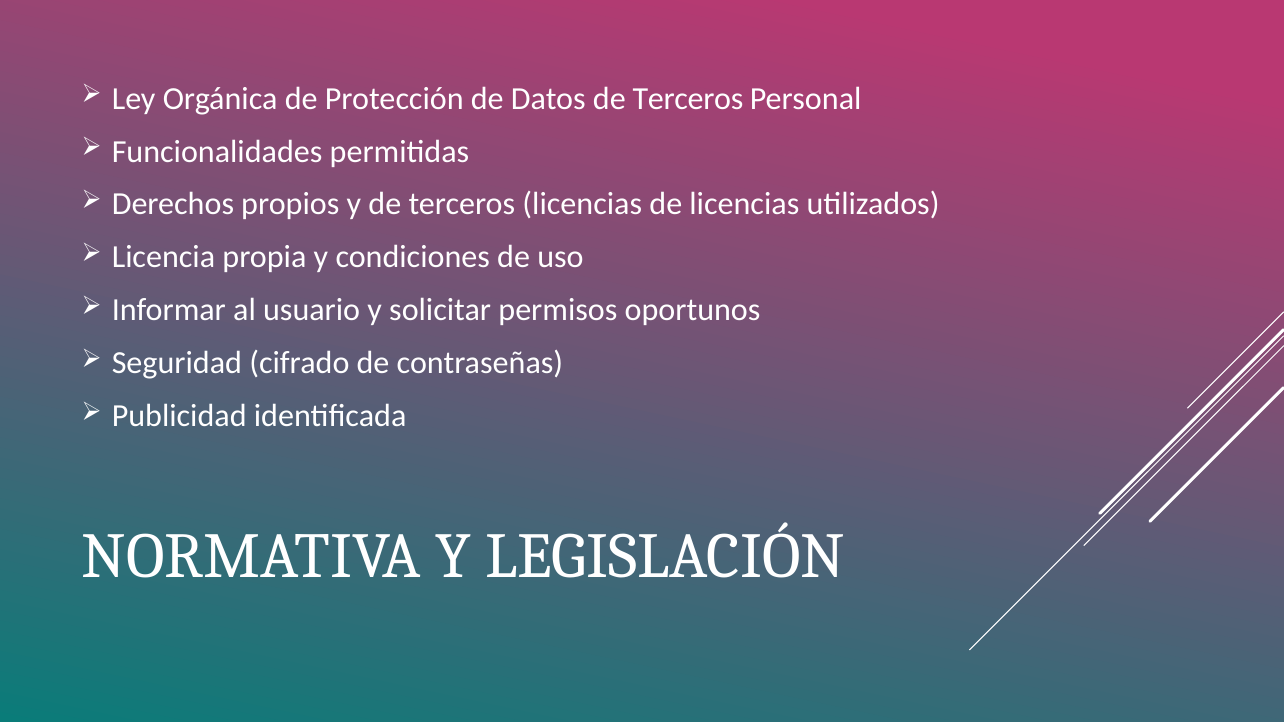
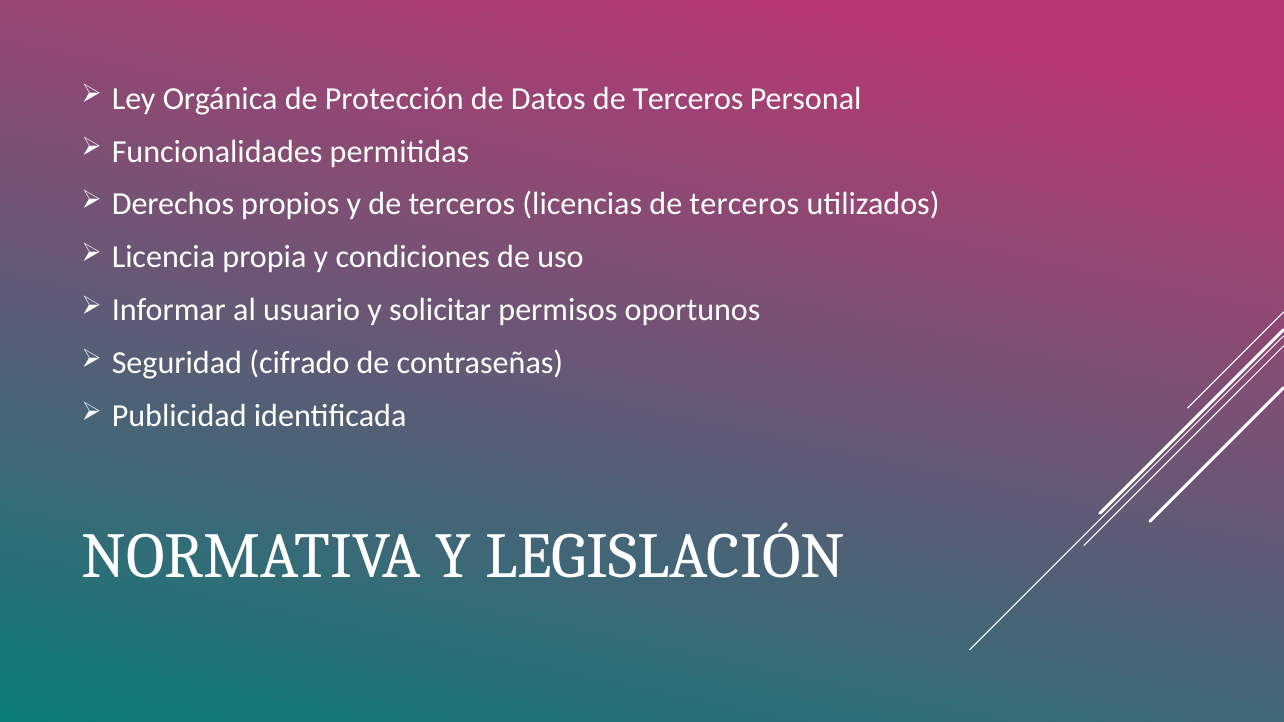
licencias de licencias: licencias -> terceros
